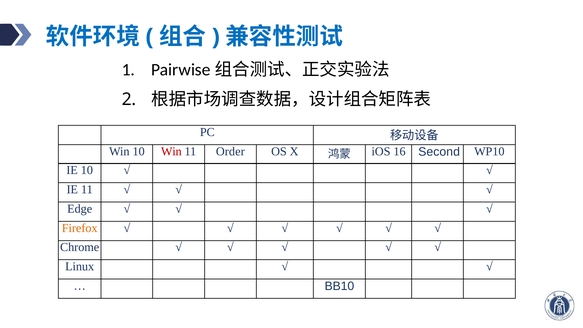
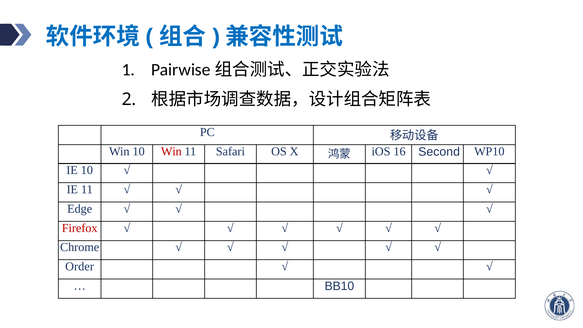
Order: Order -> Safari
Firefox colour: orange -> red
Linux: Linux -> Order
